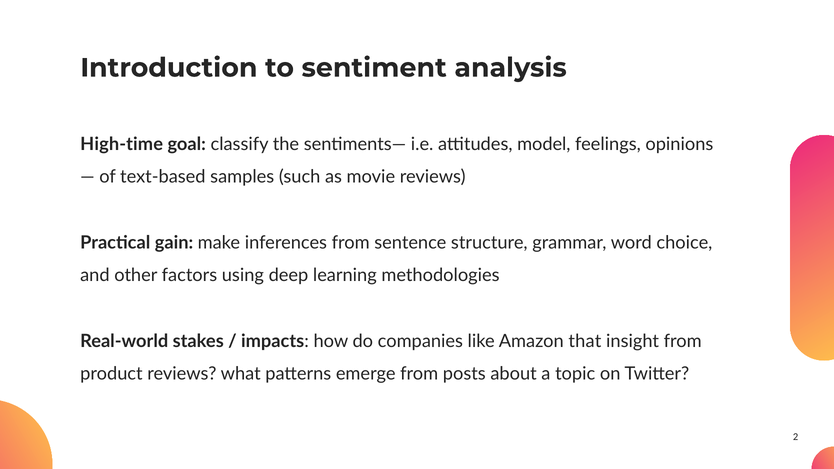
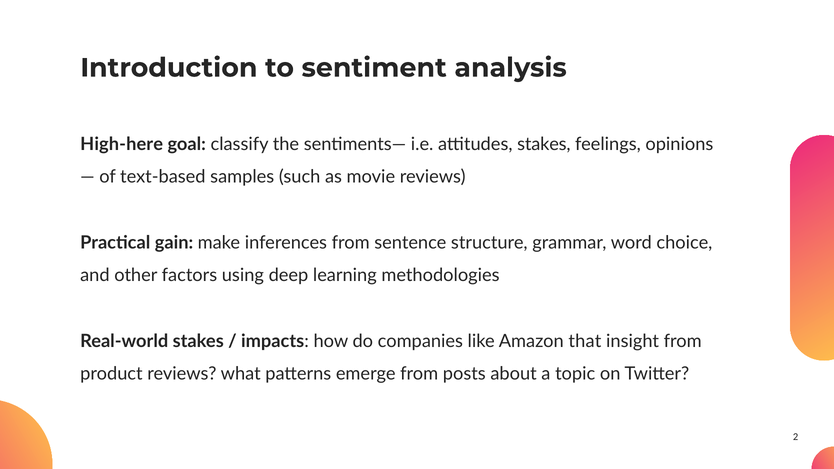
High-time: High-time -> High-here
attitudes model: model -> stakes
